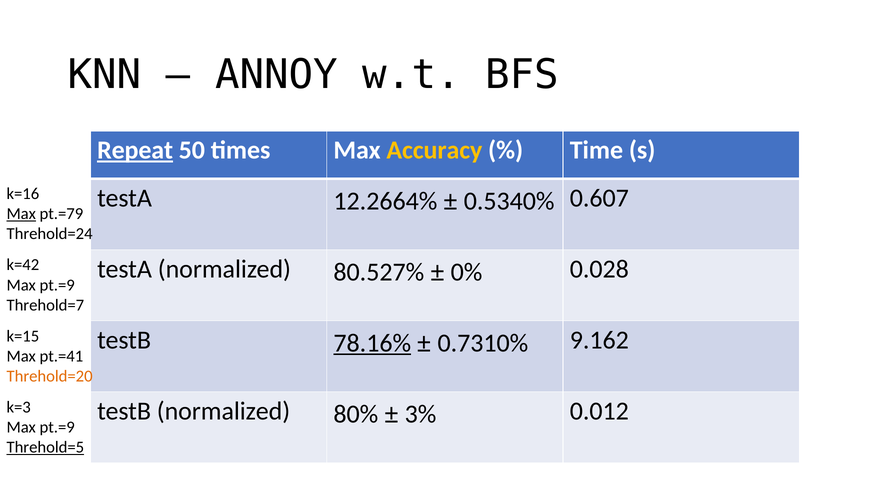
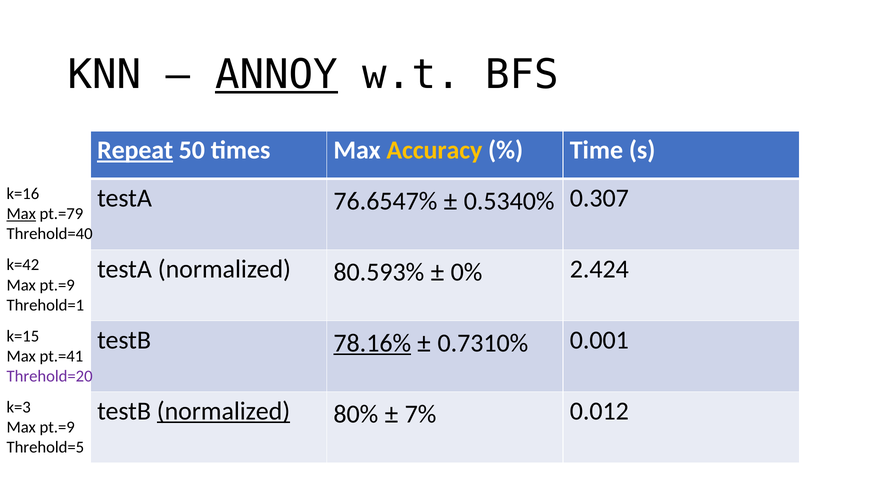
ANNOY underline: none -> present
12.2664%: 12.2664% -> 76.6547%
0.607: 0.607 -> 0.307
Threhold=24: Threhold=24 -> Threhold=40
80.527%: 80.527% -> 80.593%
0.028: 0.028 -> 2.424
Threhold=7: Threhold=7 -> Threhold=1
9.162: 9.162 -> 0.001
Threhold=20 colour: orange -> purple
normalized at (223, 411) underline: none -> present
3%: 3% -> 7%
Threhold=5 underline: present -> none
